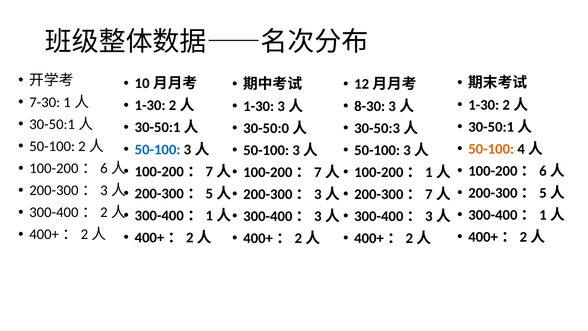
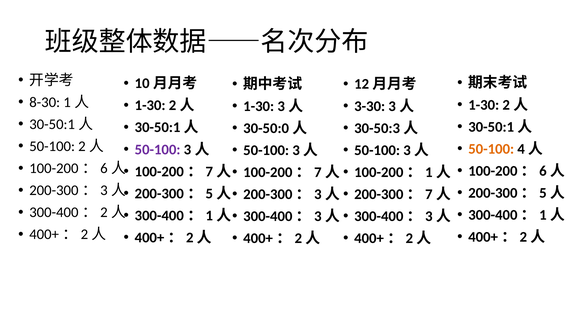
7-30: 7-30 -> 8-30
8-30: 8-30 -> 3-30
50-100 at (158, 149) colour: blue -> purple
